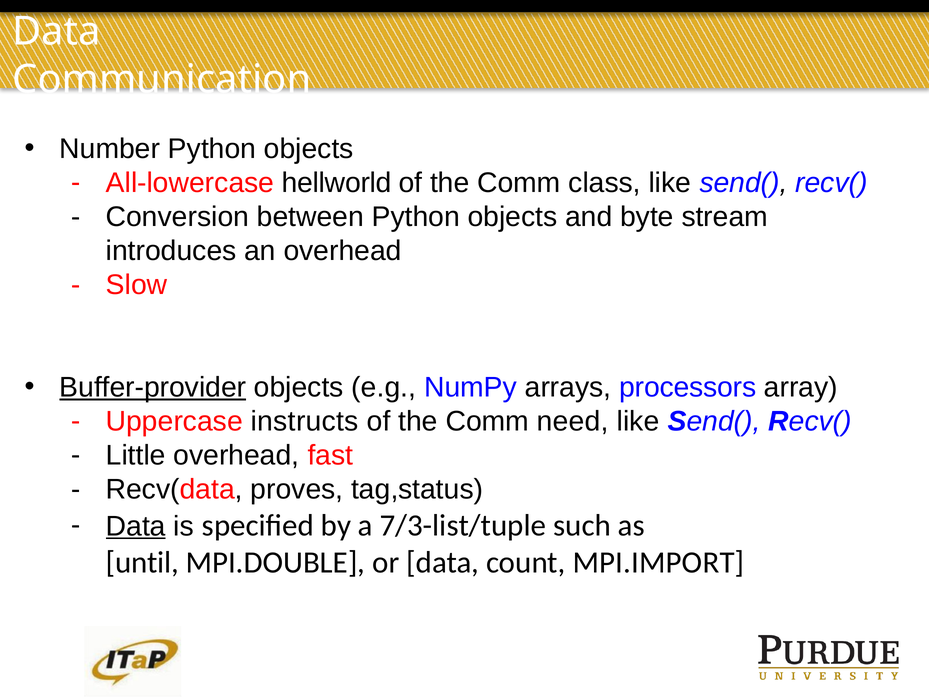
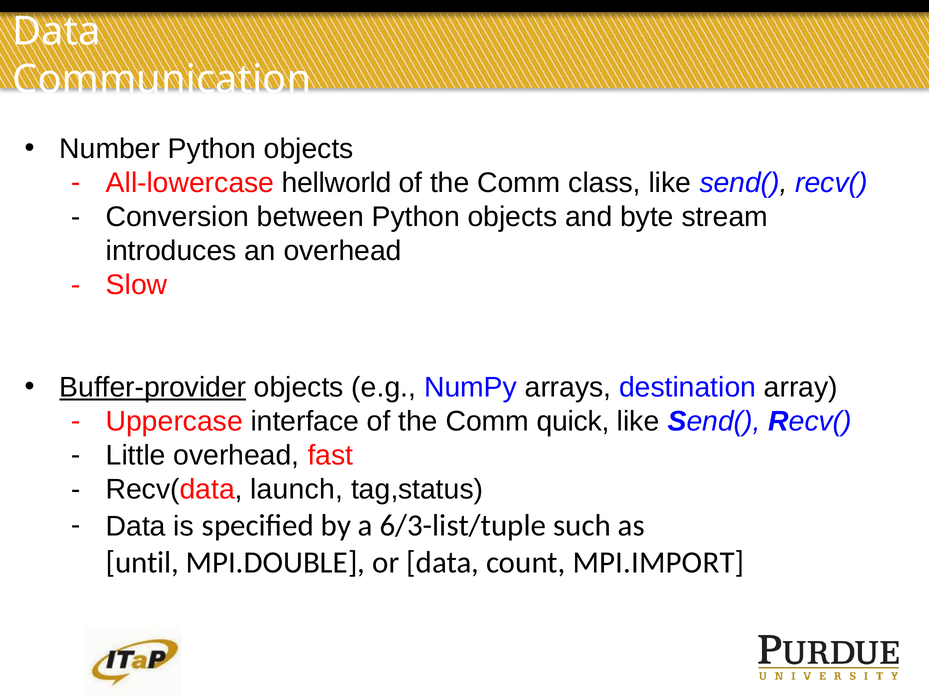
processors: processors -> destination
instructs: instructs -> interface
need: need -> quick
proves: proves -> launch
Data at (136, 526) underline: present -> none
7/3-list/tuple: 7/3-list/tuple -> 6/3-list/tuple
